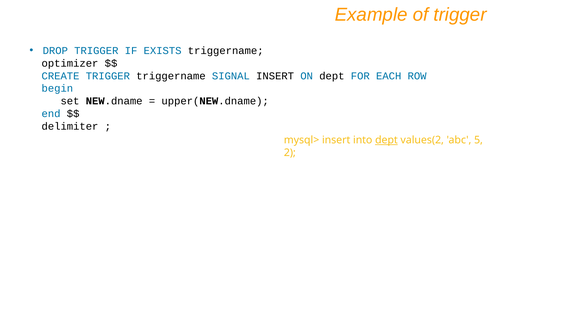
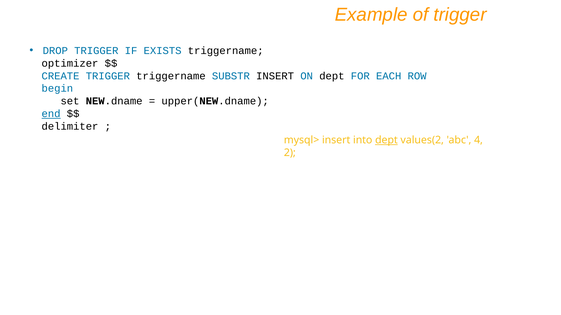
SIGNAL: SIGNAL -> SUBSTR
end underline: none -> present
5: 5 -> 4
